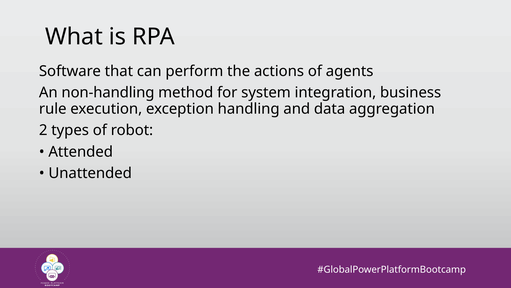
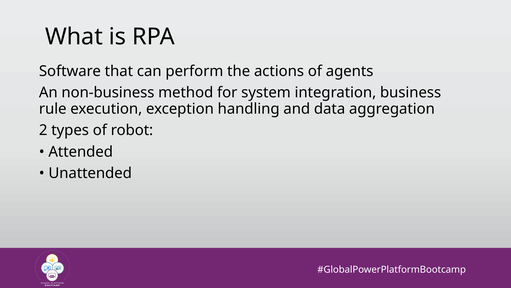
non-handling: non-handling -> non-business
